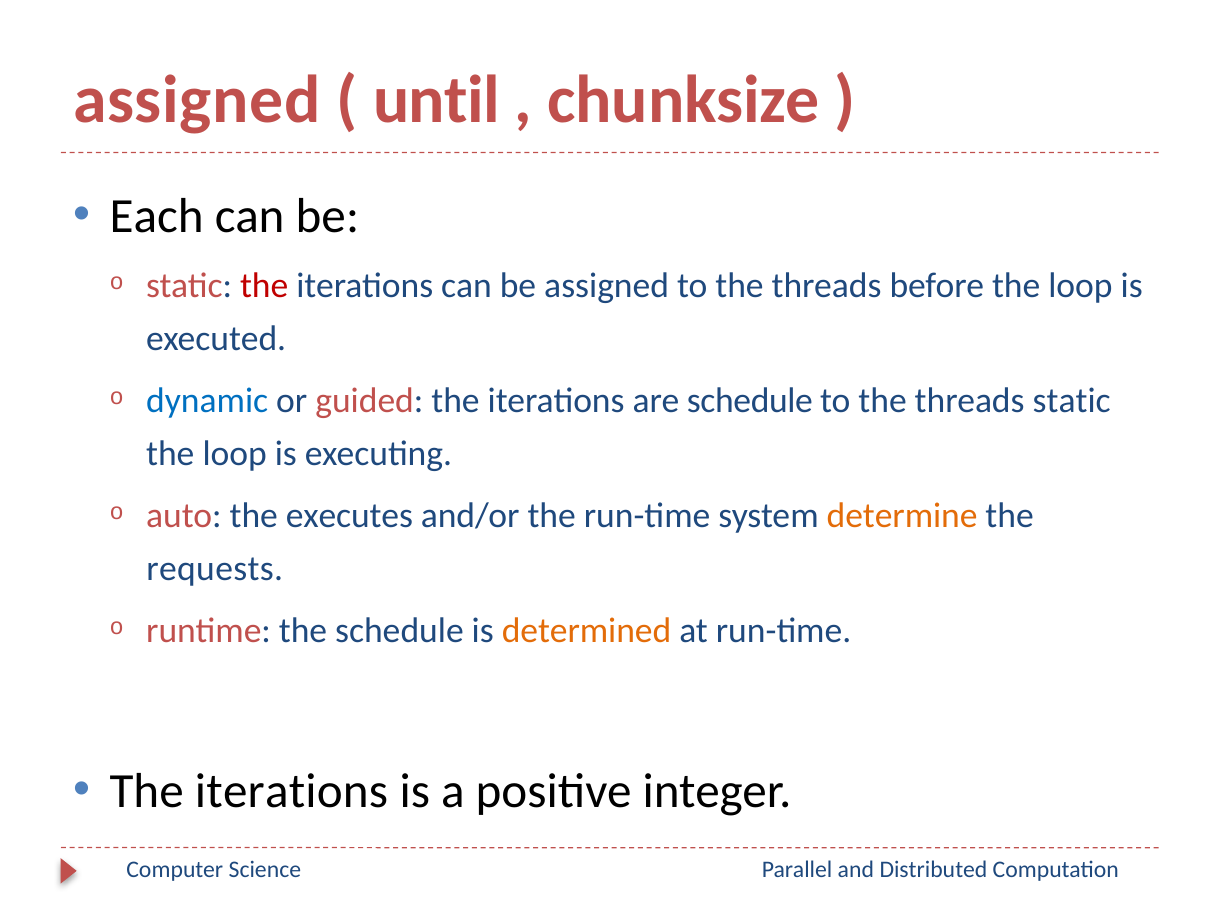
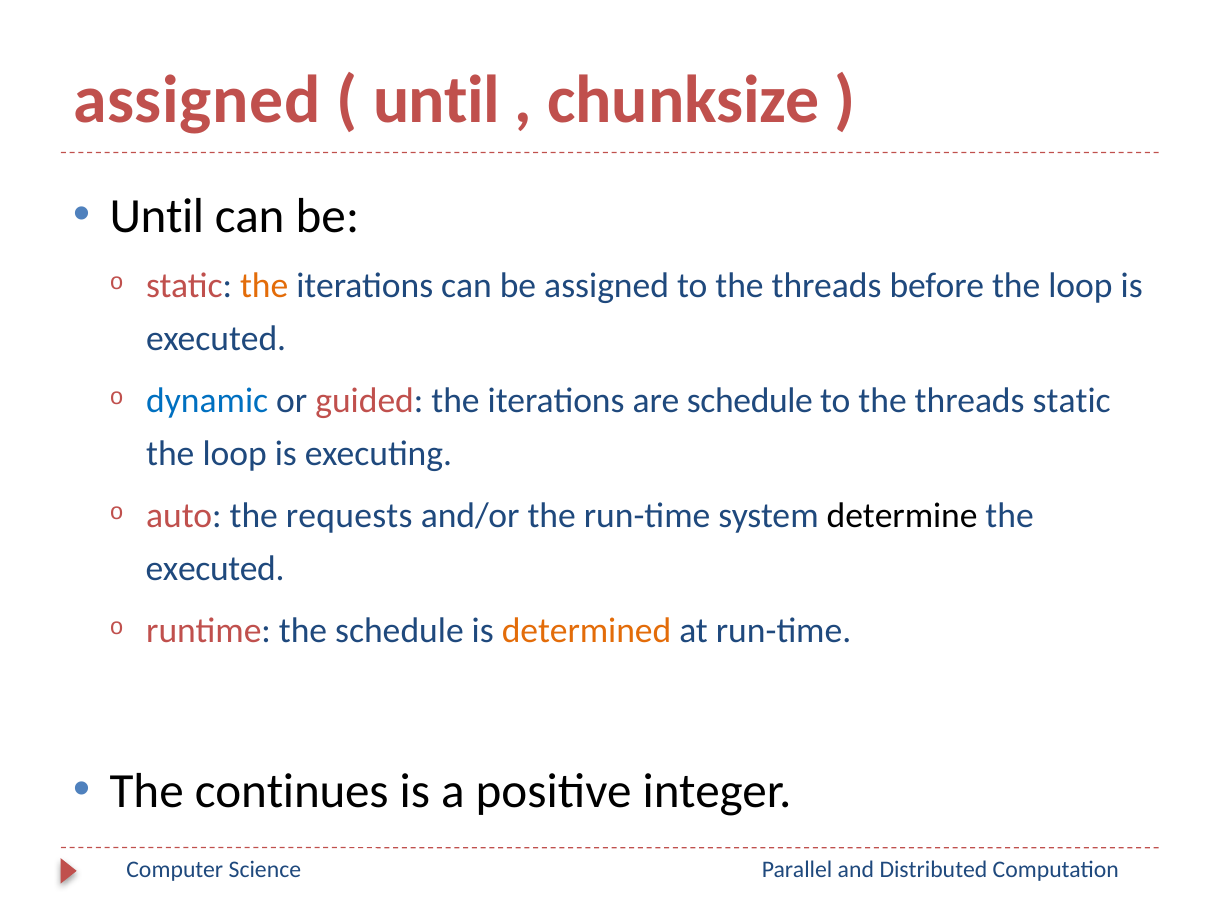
Each at (157, 216): Each -> Until
the at (264, 285) colour: red -> orange
executes: executes -> requests
determine colour: orange -> black
requests at (215, 569): requests -> executed
iterations at (292, 792): iterations -> continues
